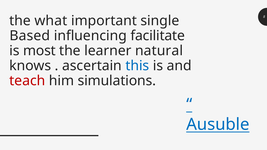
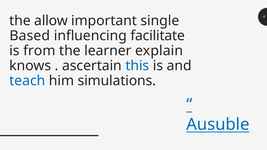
what: what -> allow
most: most -> from
natural: natural -> explain
teach colour: red -> blue
